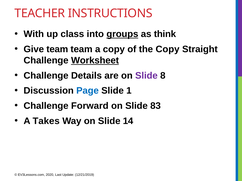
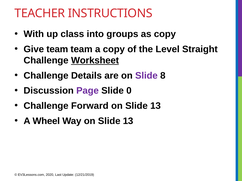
groups underline: present -> none
as think: think -> copy
the Copy: Copy -> Level
Page colour: blue -> purple
1: 1 -> 0
83 at (156, 106): 83 -> 13
Takes: Takes -> Wheel
Way on Slide 14: 14 -> 13
